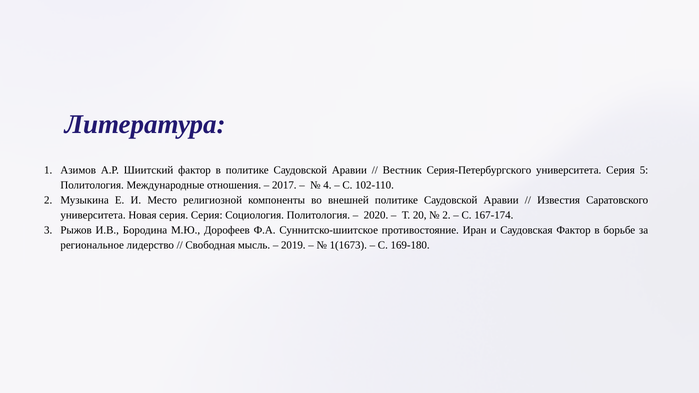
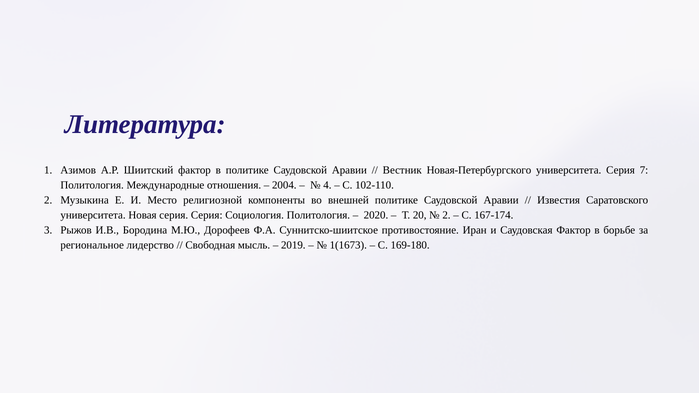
Серия-Петербургского: Серия-Петербургского -> Новая-Петербургского
5: 5 -> 7
2017: 2017 -> 2004
